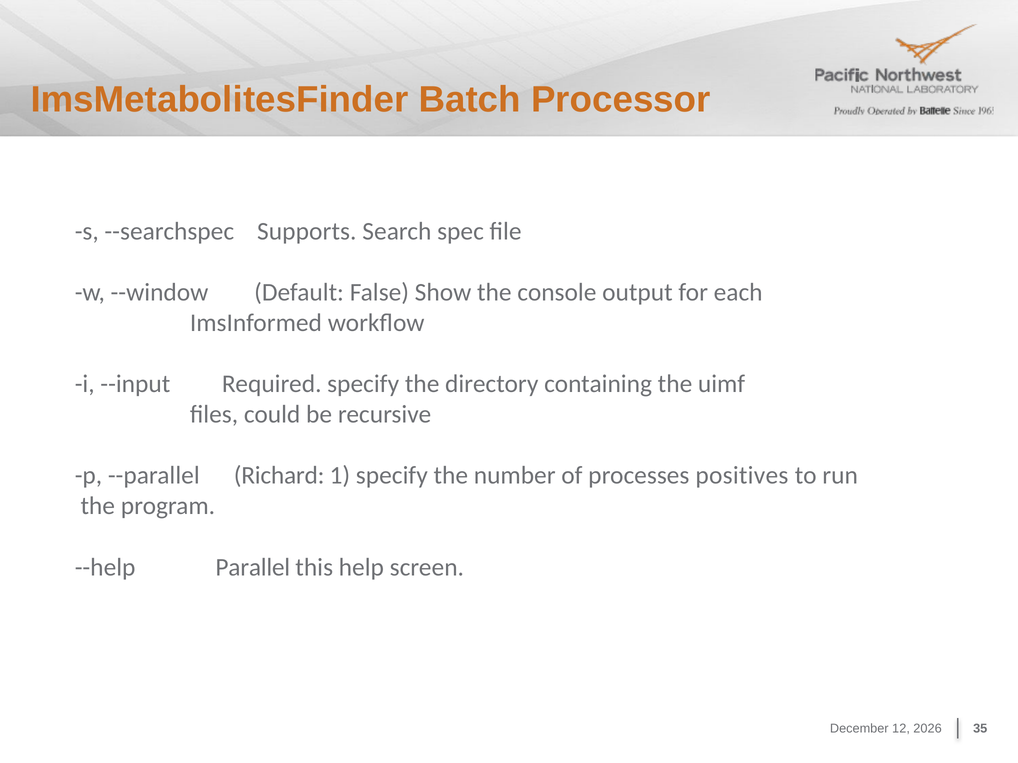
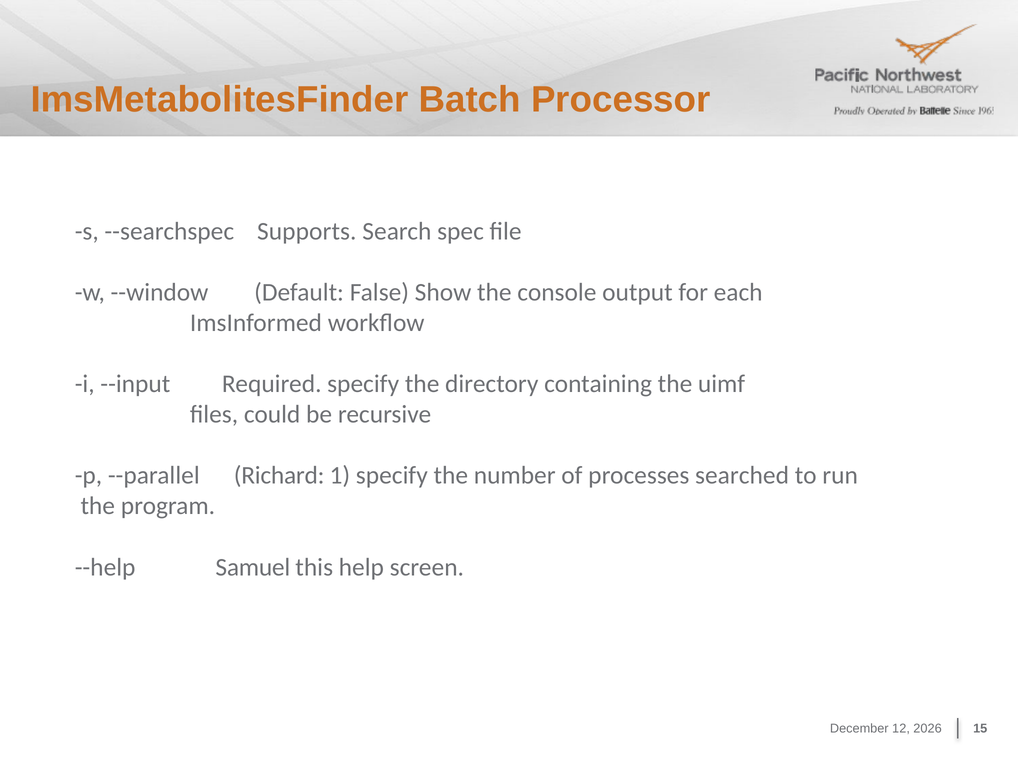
positives: positives -> searched
Parallel: Parallel -> Samuel
35: 35 -> 15
